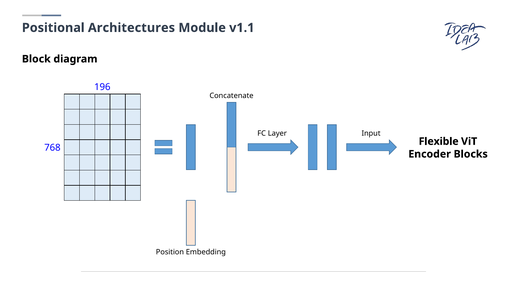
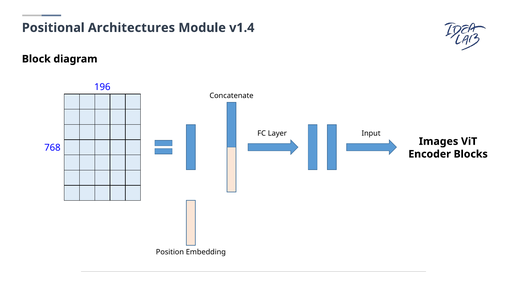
v1.1: v1.1 -> v1.4
Flexible: Flexible -> Images
